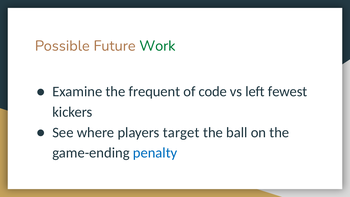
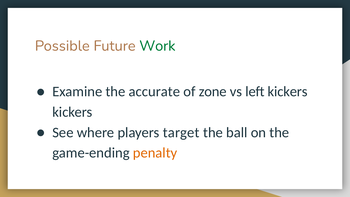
frequent: frequent -> accurate
code: code -> zone
left fewest: fewest -> kickers
penalty colour: blue -> orange
